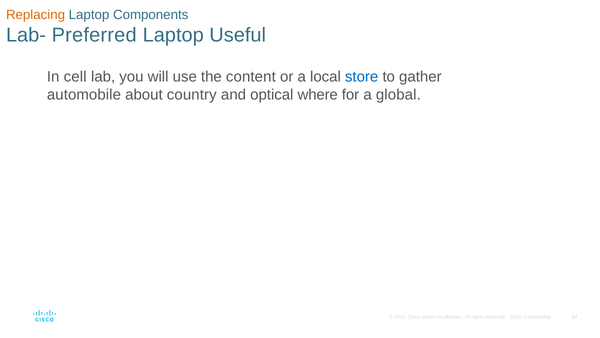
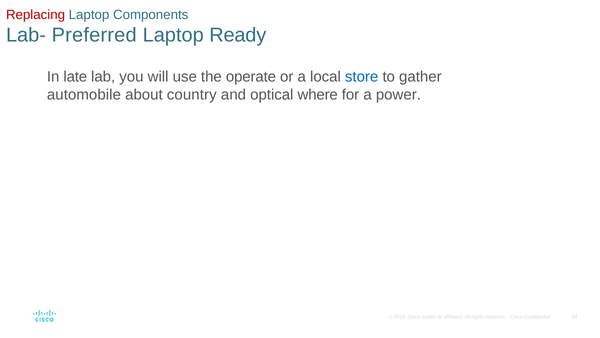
Replacing colour: orange -> red
Useful: Useful -> Ready
cell: cell -> late
content: content -> operate
global: global -> power
